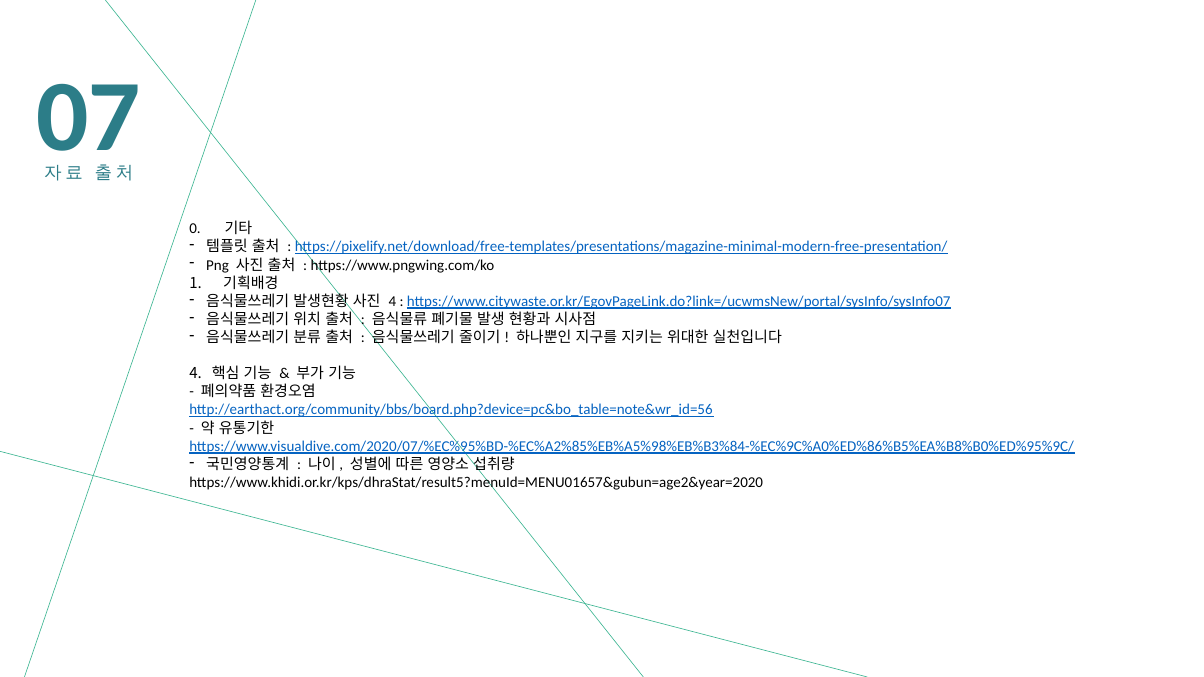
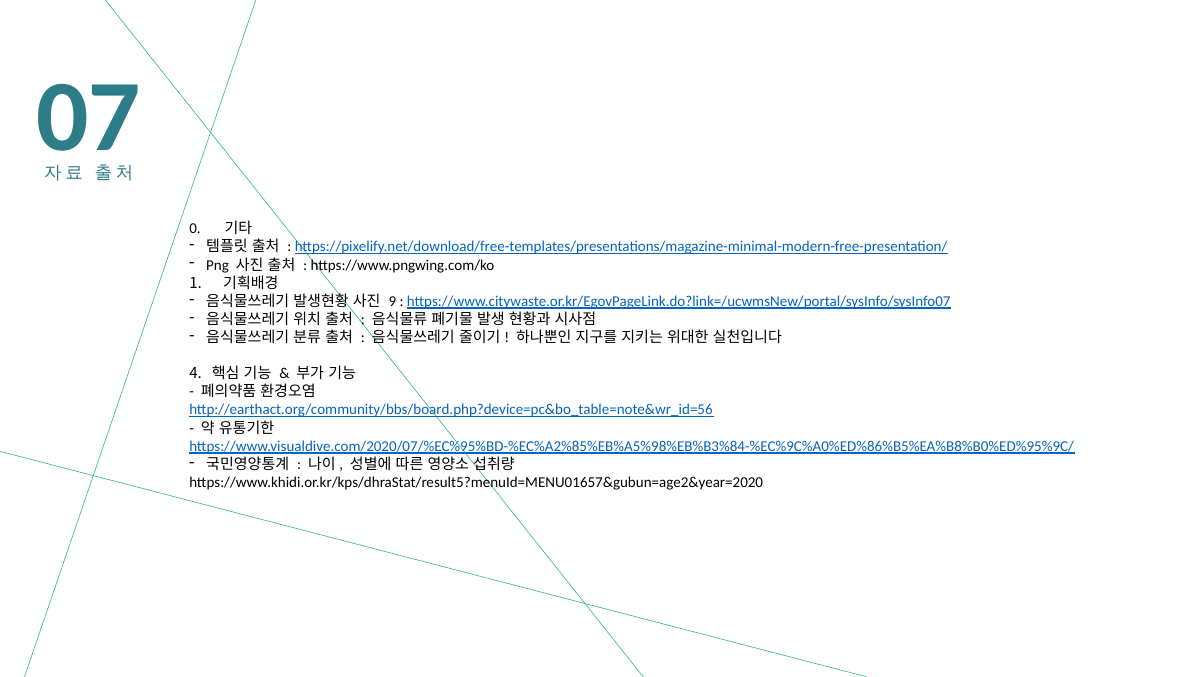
4 at (392, 301): 4 -> 9
